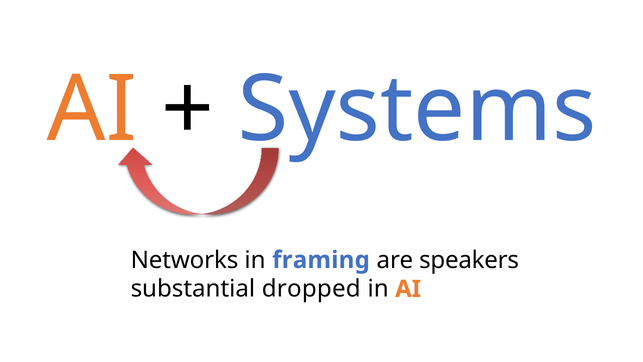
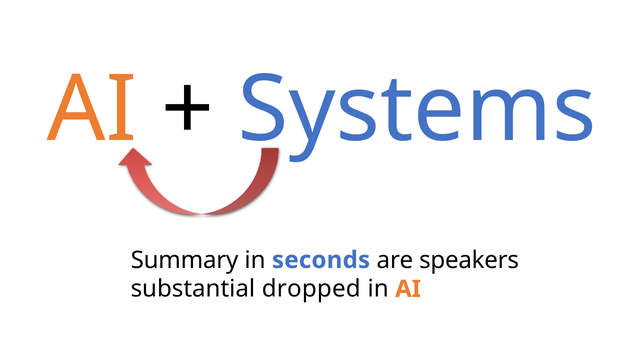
Networks: Networks -> Summary
framing: framing -> seconds
